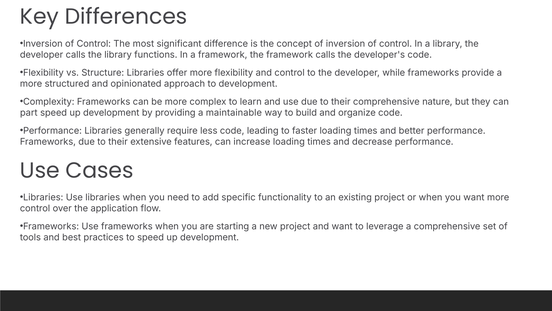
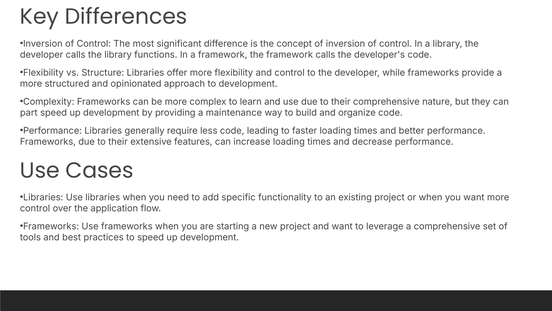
maintainable: maintainable -> maintenance
